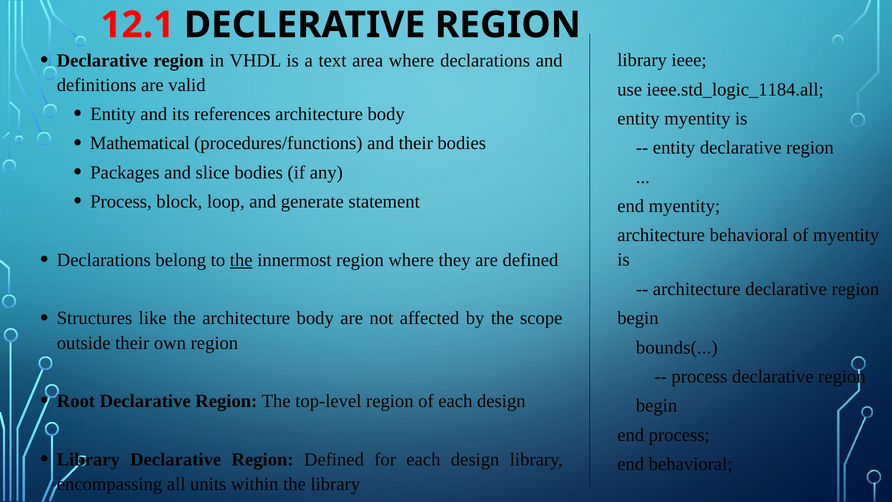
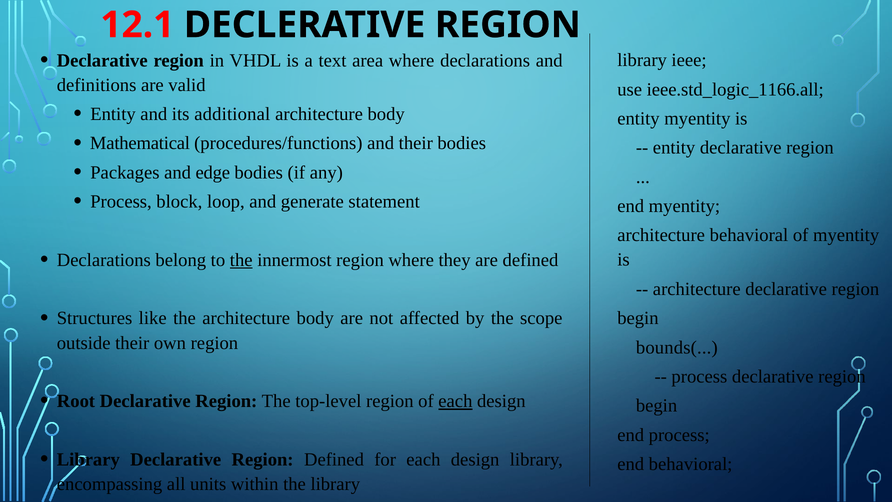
ieee.std_logic_1184.all: ieee.std_logic_1184.all -> ieee.std_logic_1166.all
references: references -> additional
slice: slice -> edge
each at (455, 401) underline: none -> present
